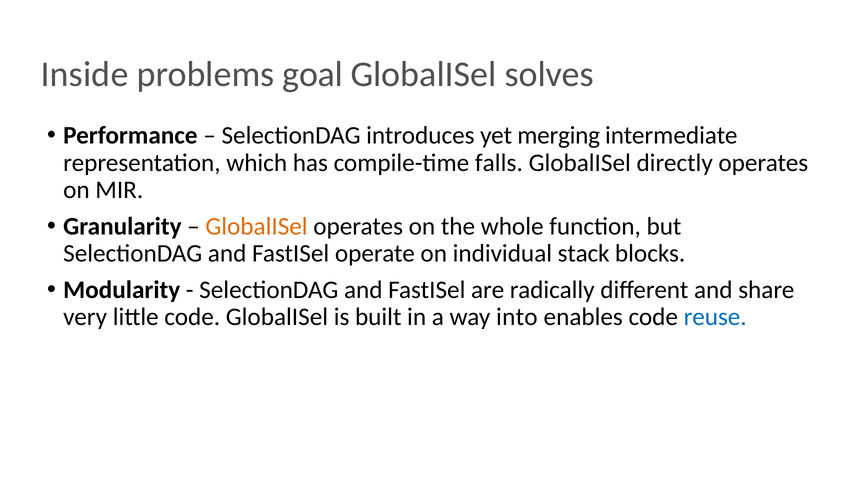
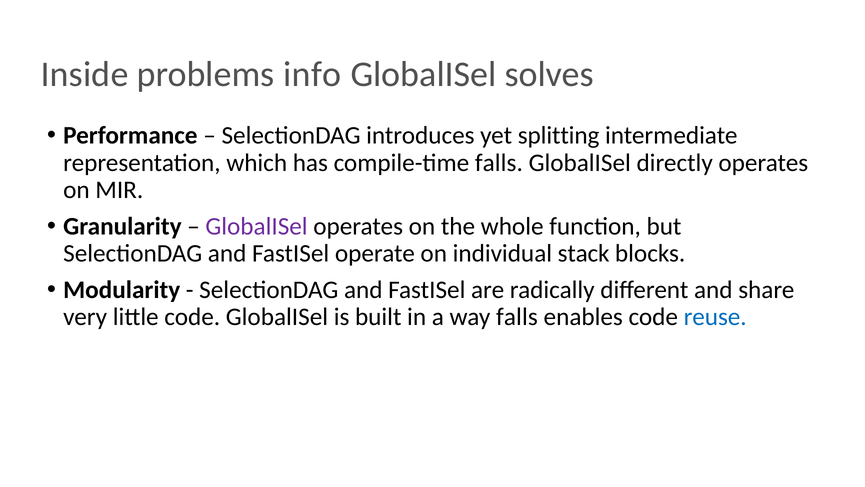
goal: goal -> info
merging: merging -> splitting
GlobalISel at (257, 226) colour: orange -> purple
way into: into -> falls
